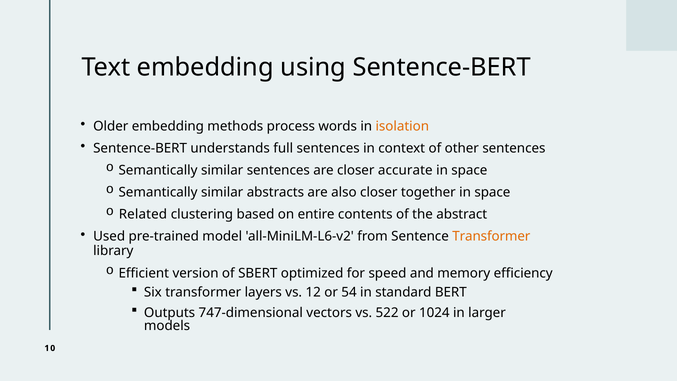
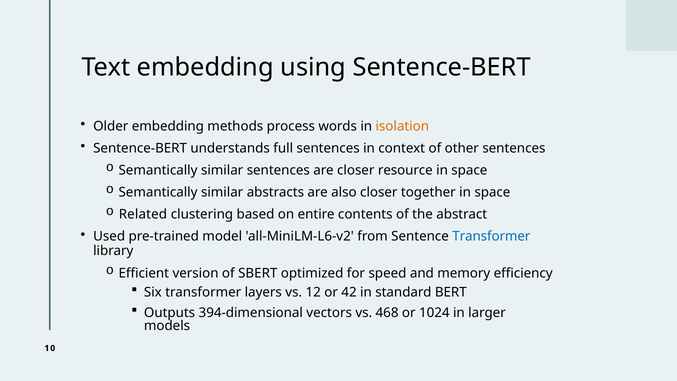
accurate: accurate -> resource
Transformer at (491, 236) colour: orange -> blue
54: 54 -> 42
747-dimensional: 747-dimensional -> 394-dimensional
522: 522 -> 468
